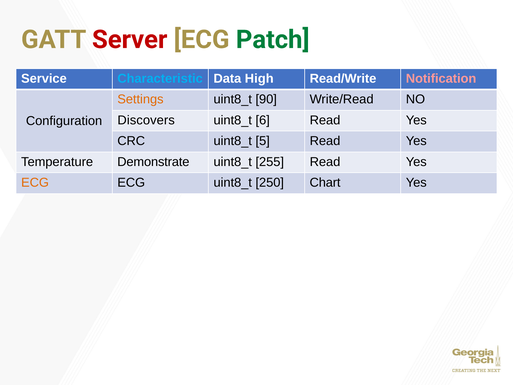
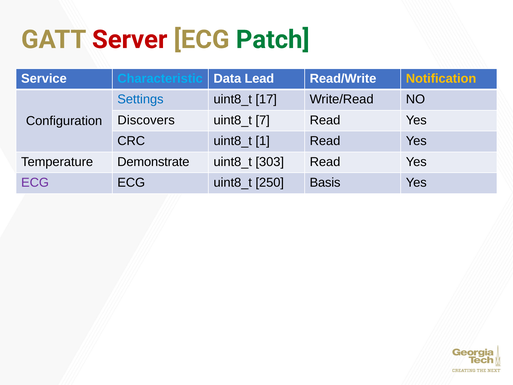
High: High -> Lead
Notification colour: pink -> yellow
Settings colour: orange -> blue
90: 90 -> 17
6: 6 -> 7
5: 5 -> 1
255: 255 -> 303
ECG at (35, 183) colour: orange -> purple
Chart: Chart -> Basis
